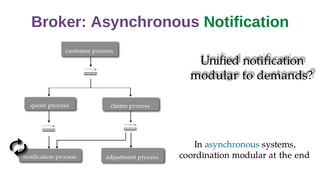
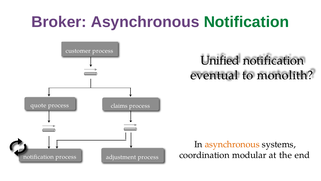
modular at (214, 75): modular -> eventual
demands: demands -> monolith
asynchronous at (232, 144) colour: blue -> orange
